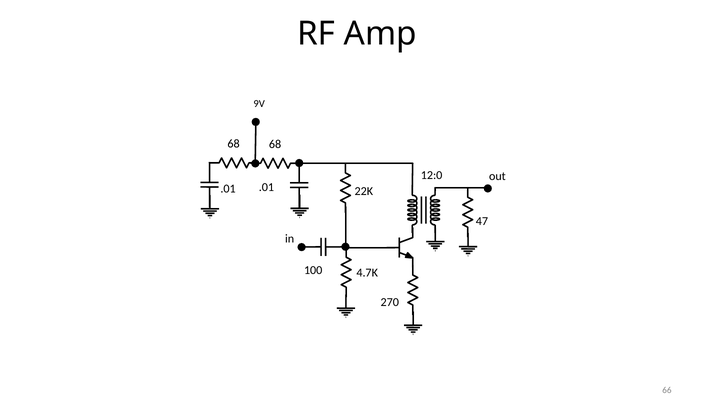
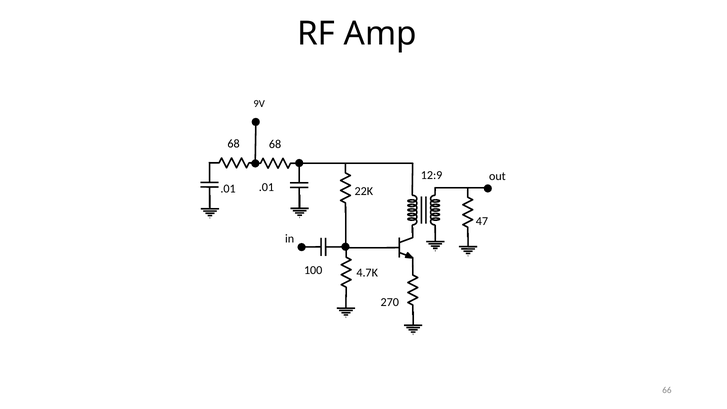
12:0: 12:0 -> 12:9
